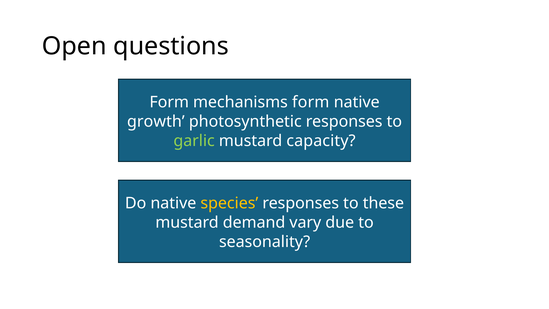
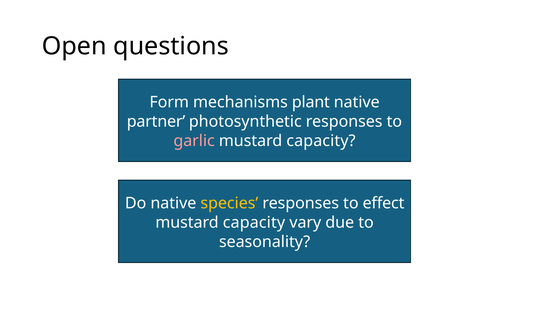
mechanisms form: form -> plant
growth: growth -> partner
garlic colour: light green -> pink
these: these -> effect
demand at (254, 222): demand -> capacity
